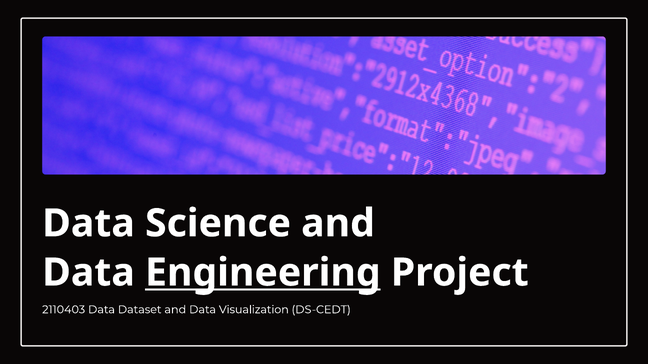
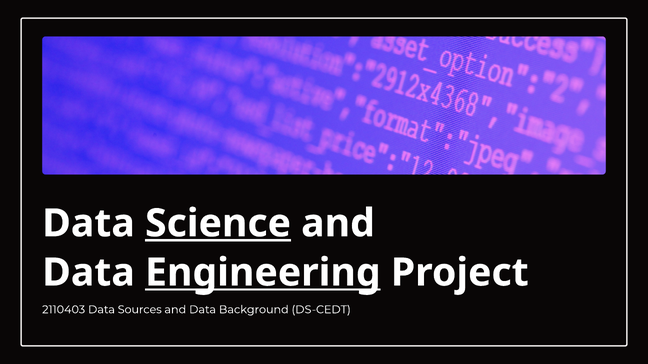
Science underline: none -> present
Dataset: Dataset -> Sources
Visualization: Visualization -> Background
